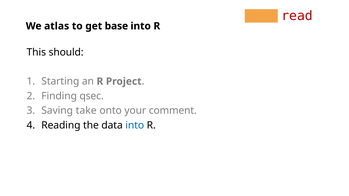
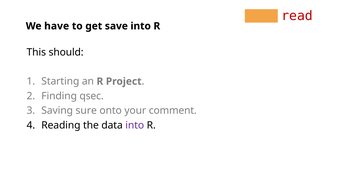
atlas: atlas -> have
base: base -> save
take: take -> sure
into at (135, 125) colour: blue -> purple
